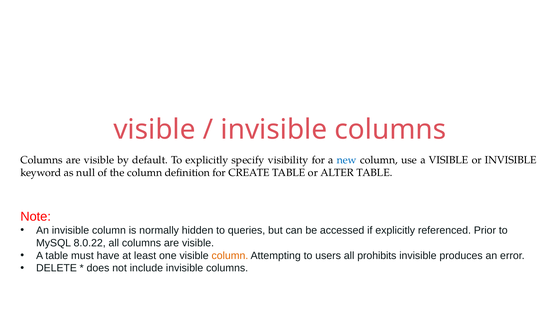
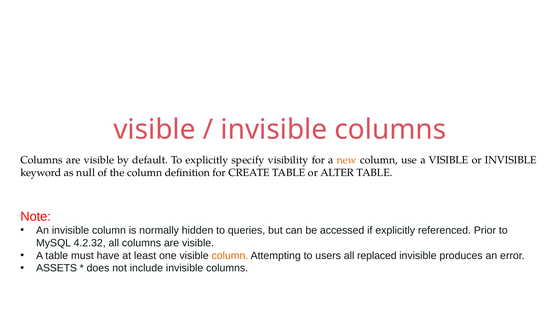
new colour: blue -> orange
8.0.22: 8.0.22 -> 4.2.32
prohibits: prohibits -> replaced
DELETE: DELETE -> ASSETS
